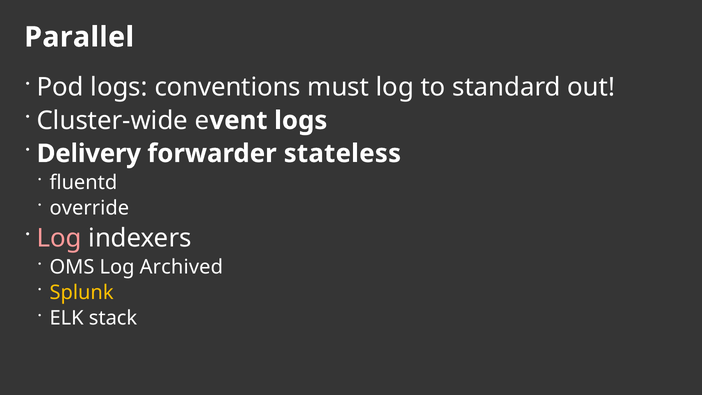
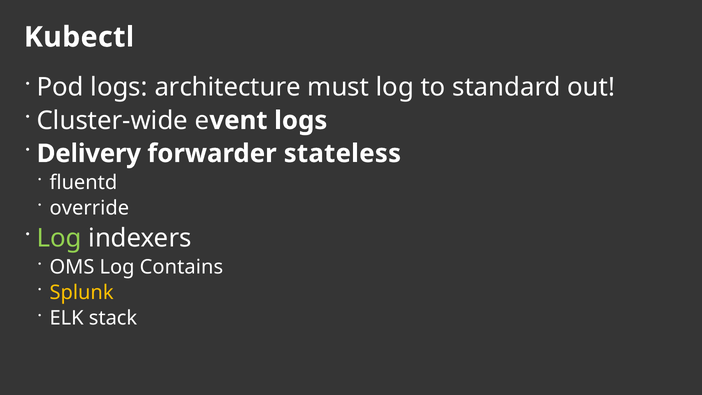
Parallel: Parallel -> Kubectl
conventions: conventions -> architecture
Log at (59, 238) colour: pink -> light green
Archived: Archived -> Contains
